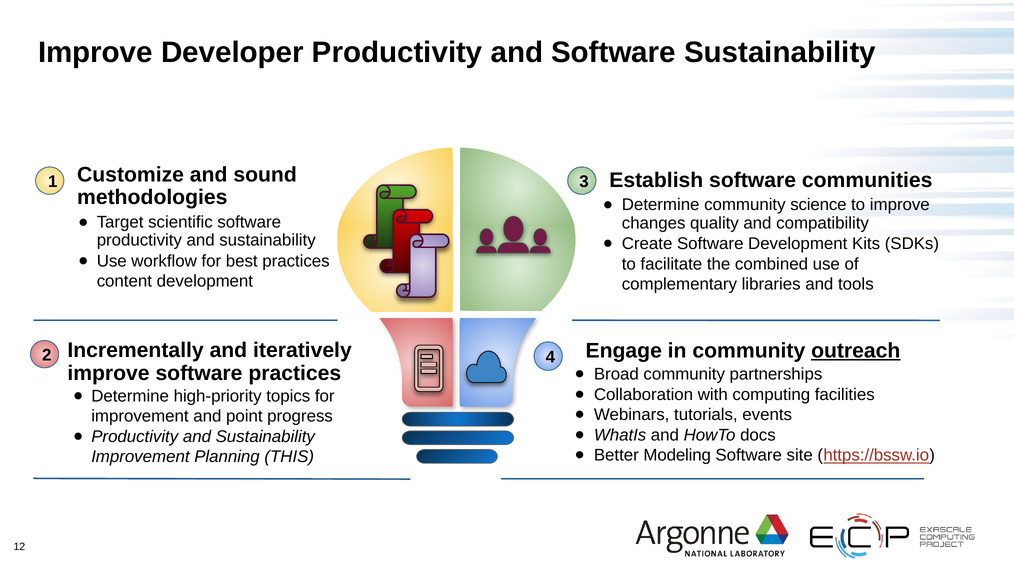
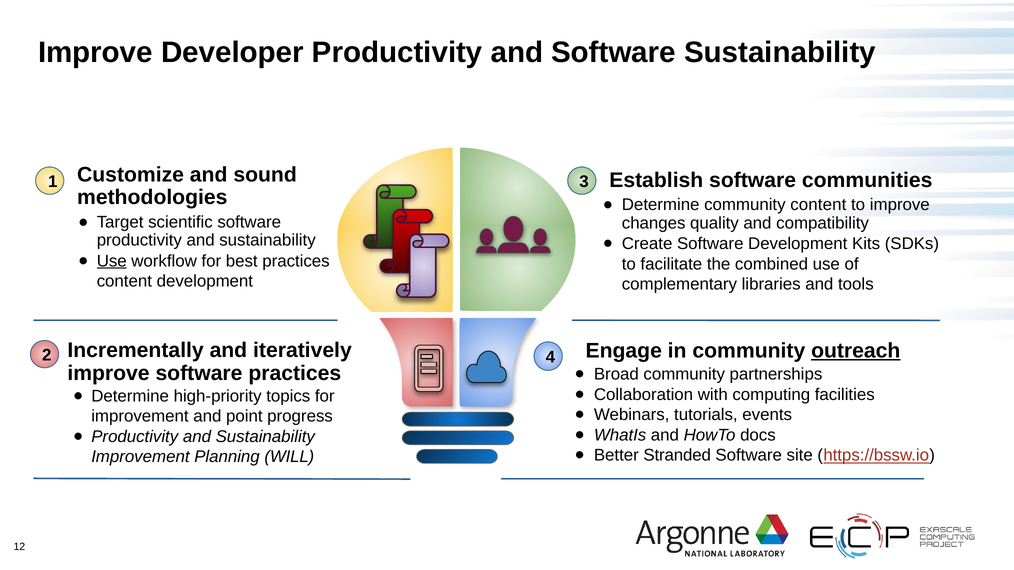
community science: science -> content
Use at (112, 261) underline: none -> present
Modeling: Modeling -> Stranded
THIS: THIS -> WILL
